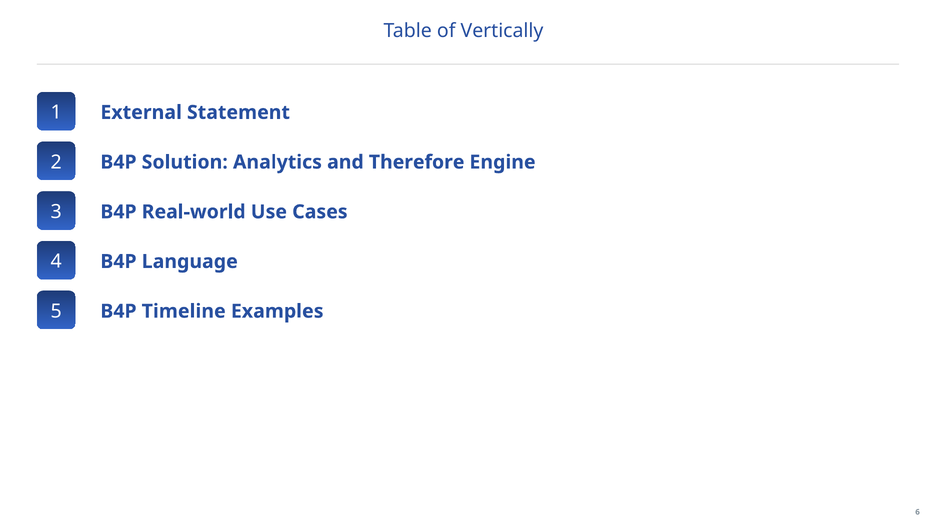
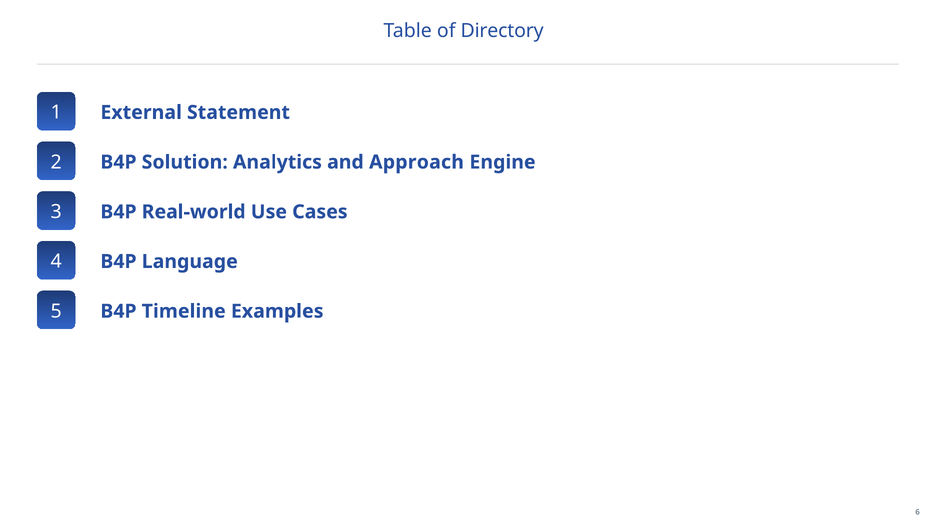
Vertically: Vertically -> Directory
Therefore: Therefore -> Approach
